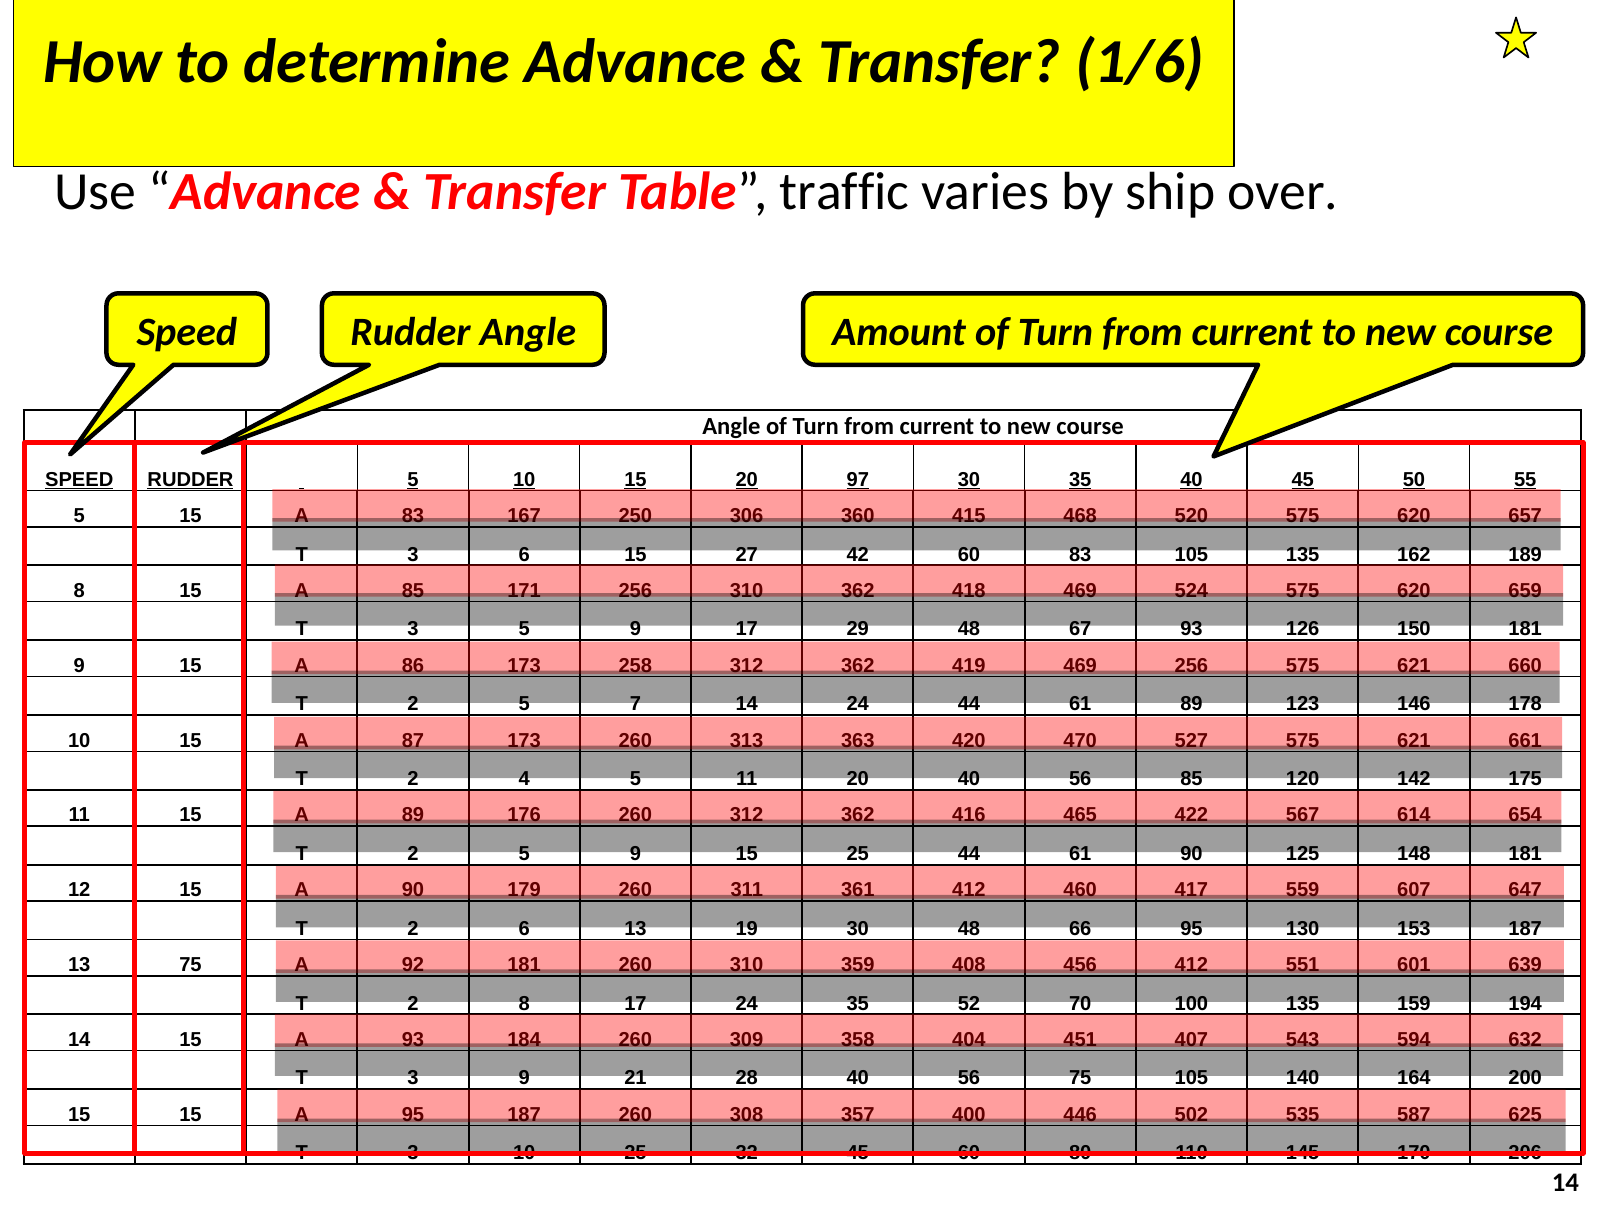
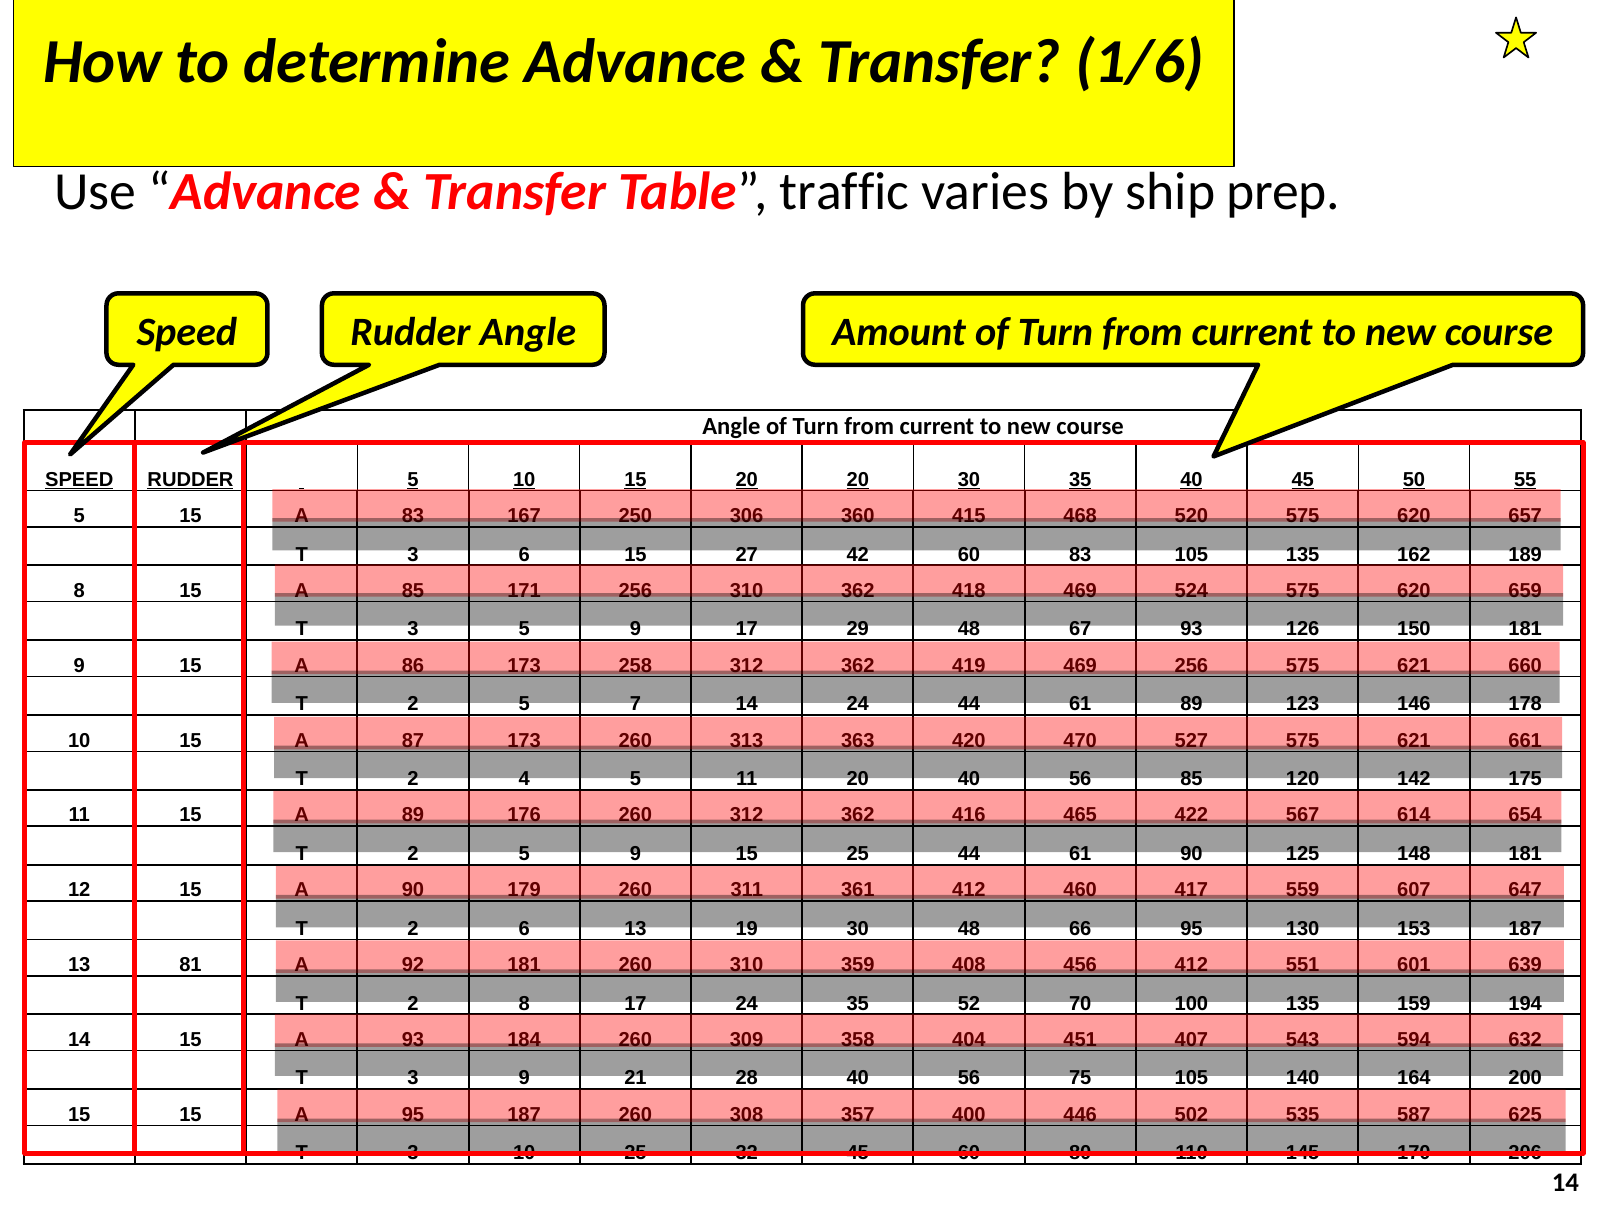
over: over -> prep
20 97: 97 -> 20
13 75: 75 -> 81
